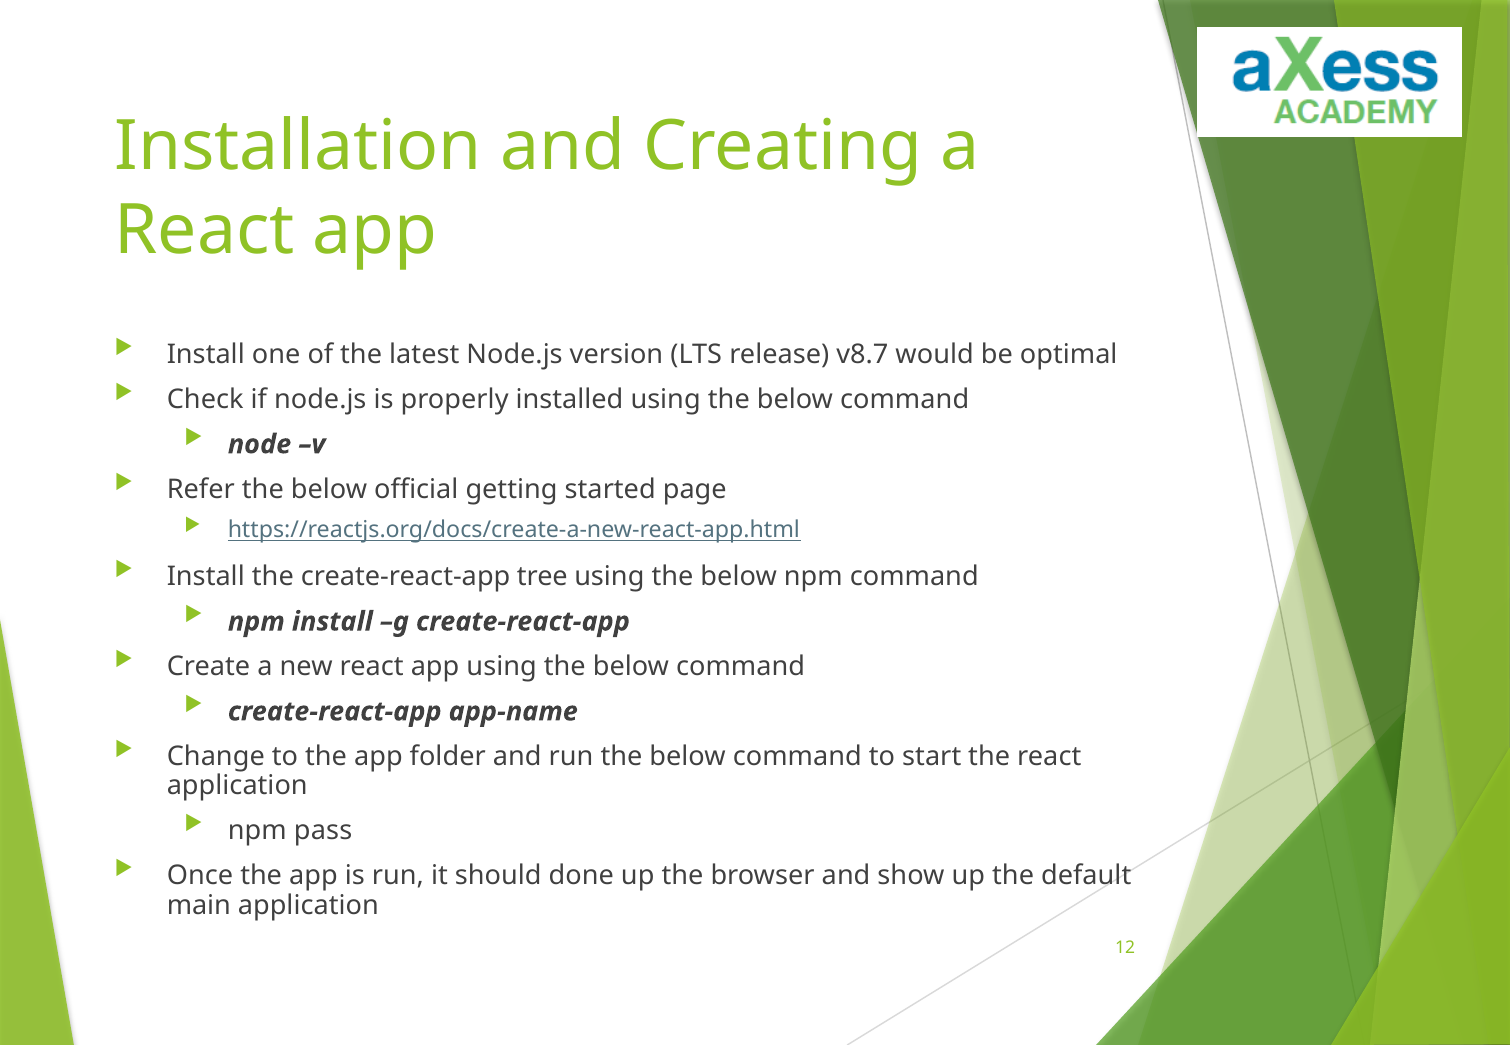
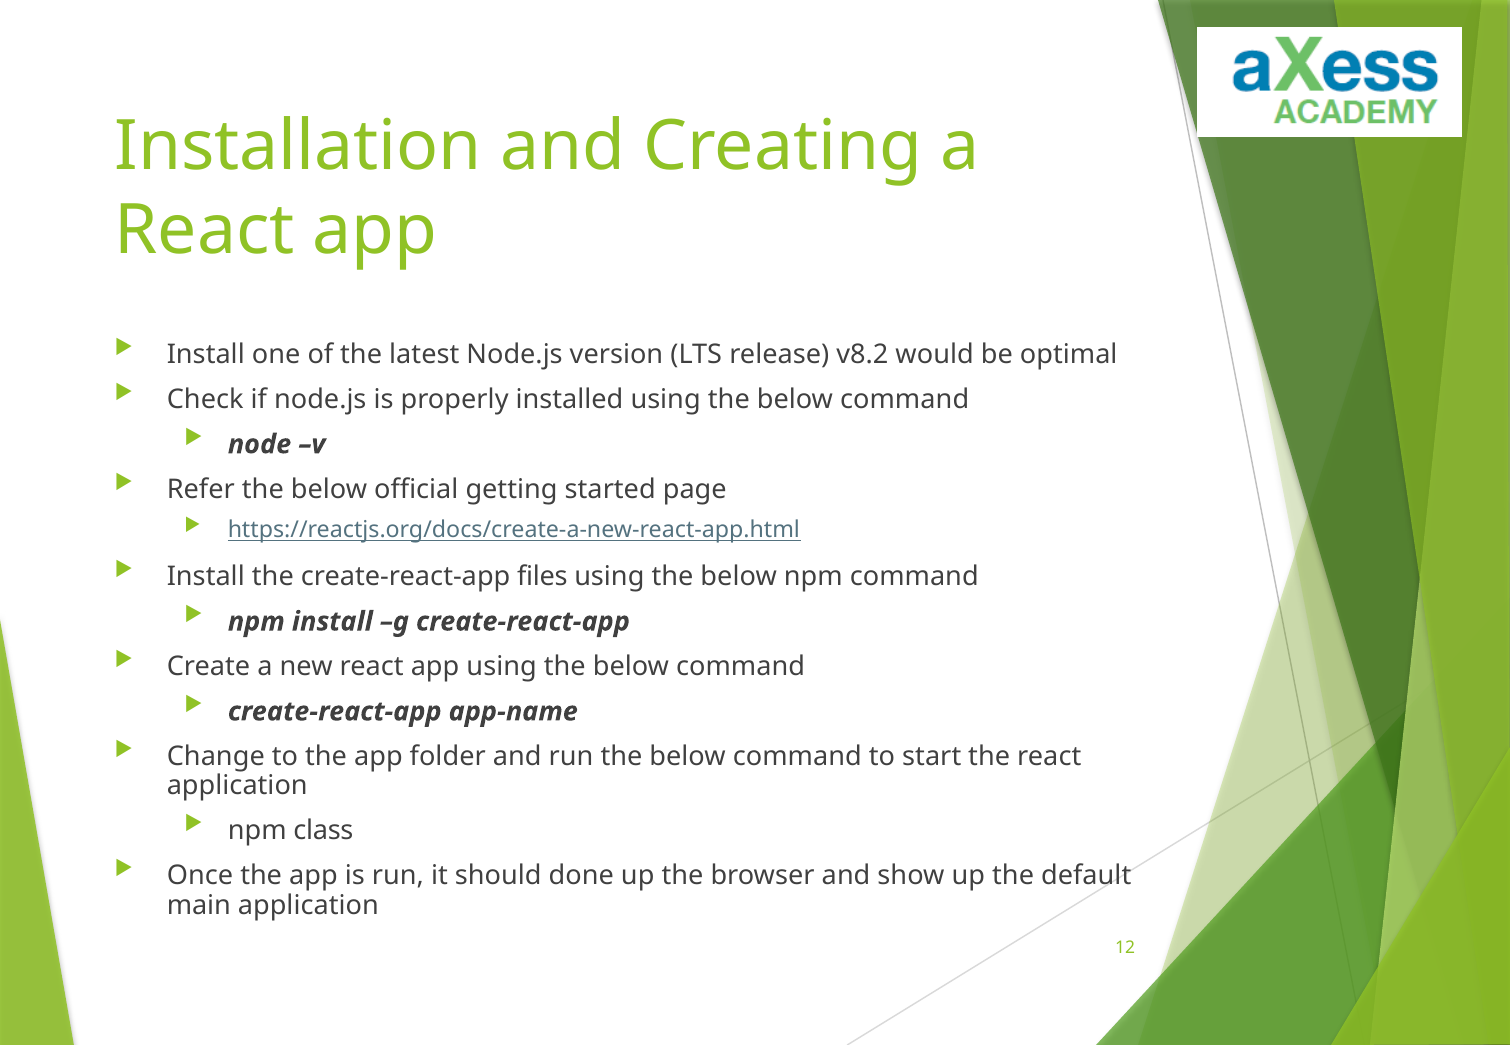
v8.7: v8.7 -> v8.2
tree: tree -> files
pass: pass -> class
